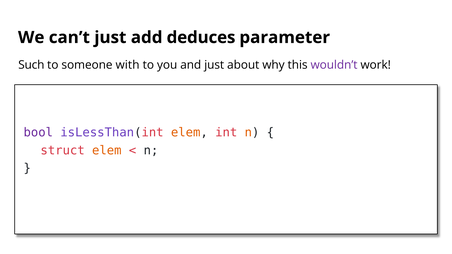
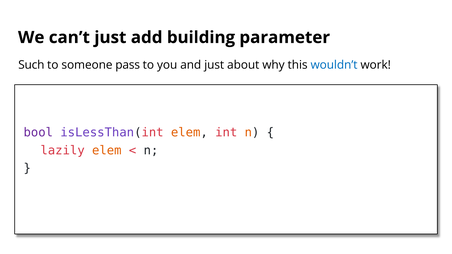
deduces: deduces -> building
with: with -> pass
wouldn’t colour: purple -> blue
struct: struct -> lazily
